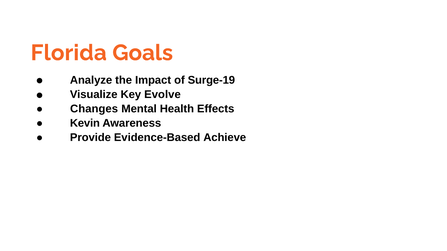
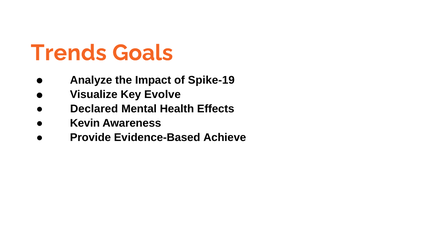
Florida: Florida -> Trends
Surge-19: Surge-19 -> Spike-19
Changes: Changes -> Declared
